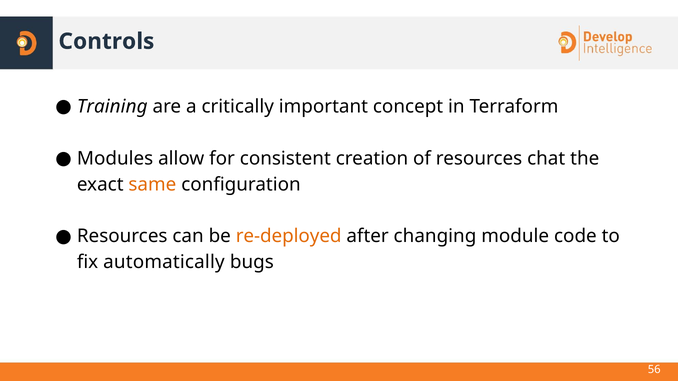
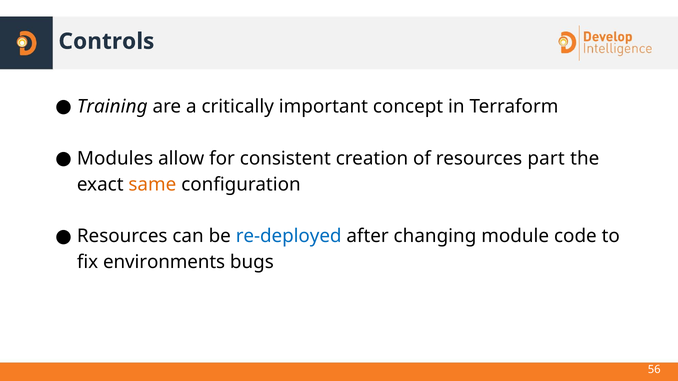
chat: chat -> part
re-deployed colour: orange -> blue
automatically: automatically -> environments
